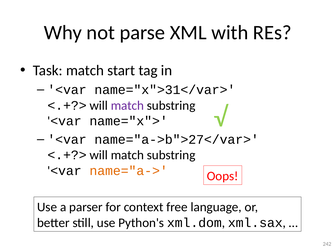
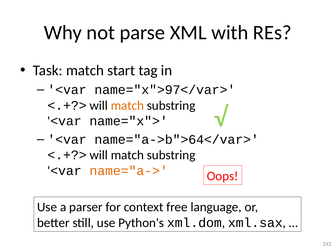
name="x">31</var>: name="x">31</var> -> name="x">97</var>
match at (127, 105) colour: purple -> orange
name="a->b">27</var>: name="a->b">27</var> -> name="a->b">64</var>
